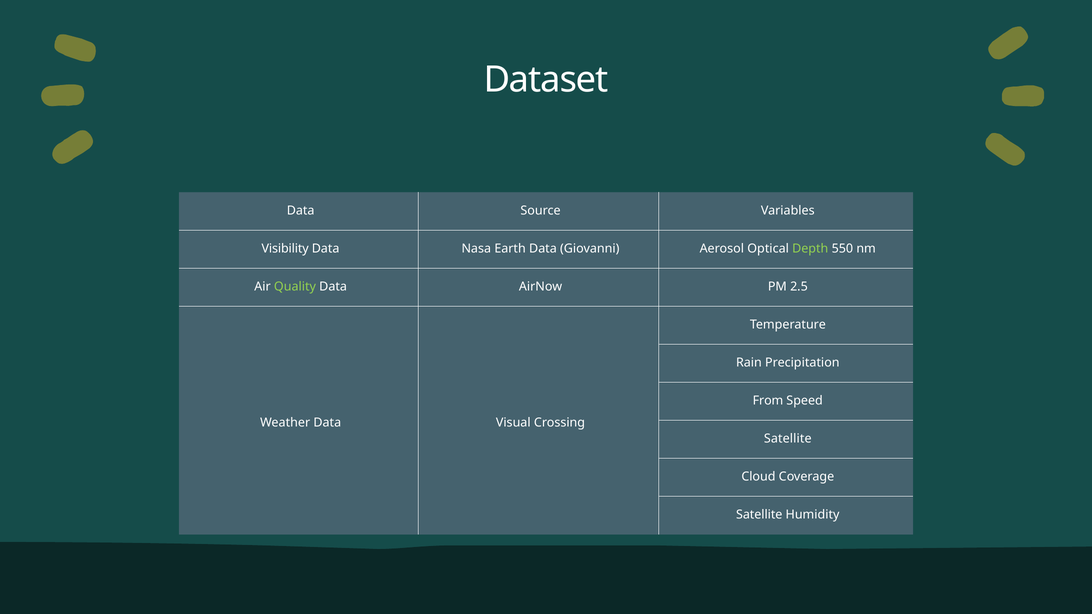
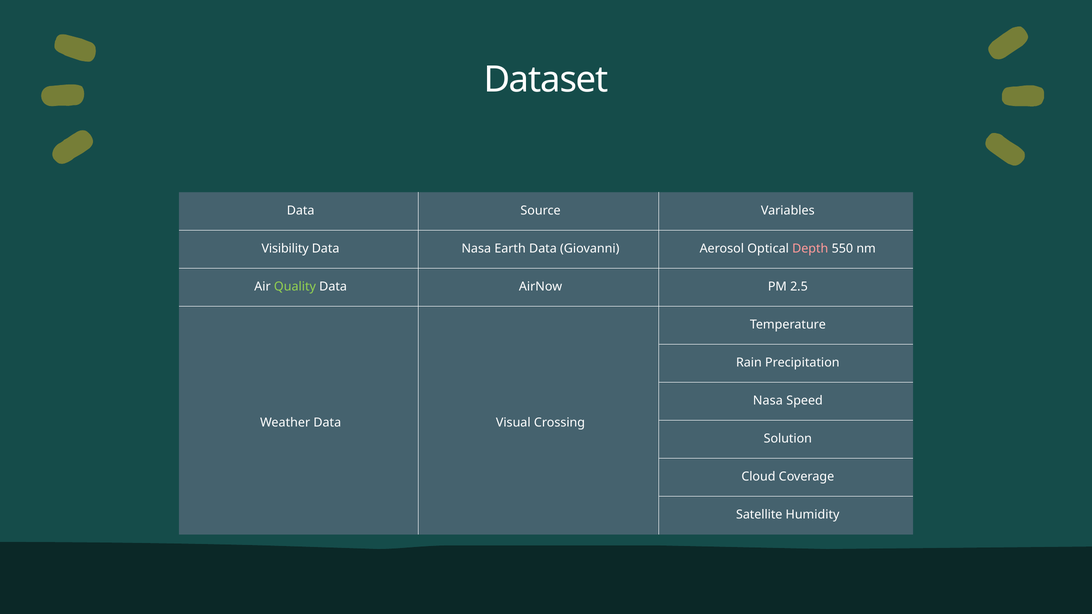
Depth colour: light green -> pink
From at (768, 401): From -> Nasa
Satellite at (788, 439): Satellite -> Solution
